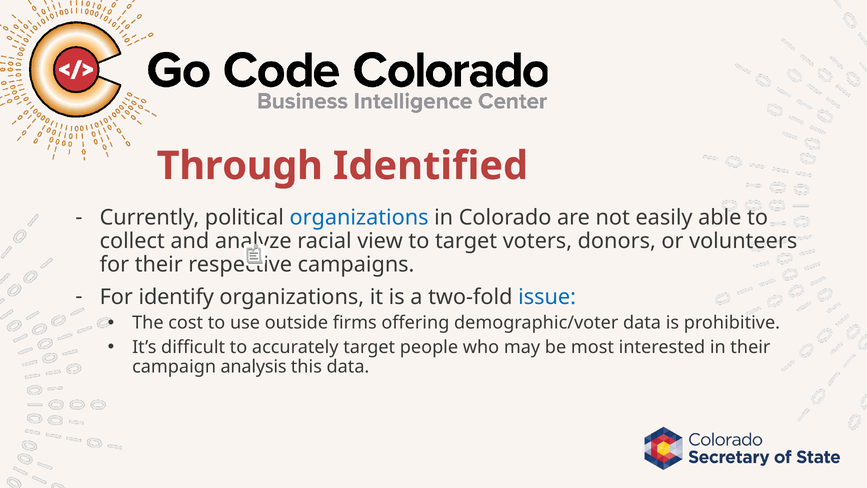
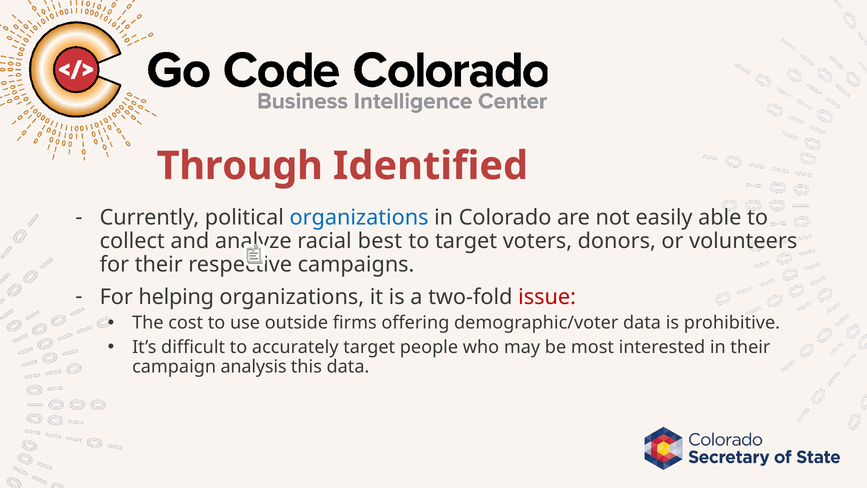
view: view -> best
identify: identify -> helping
issue colour: blue -> red
